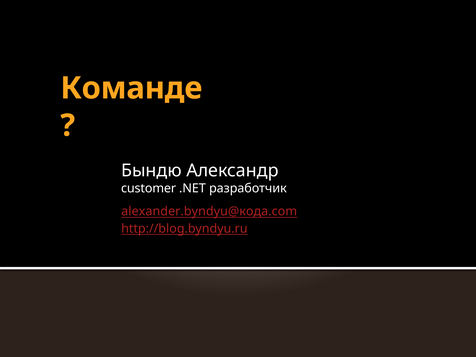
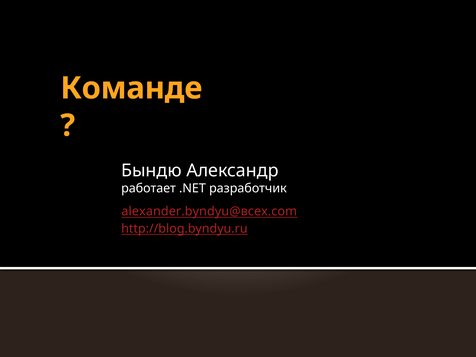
customer: customer -> работает
alexander.byndyu@кода.com: alexander.byndyu@кода.com -> alexander.byndyu@всех.com
